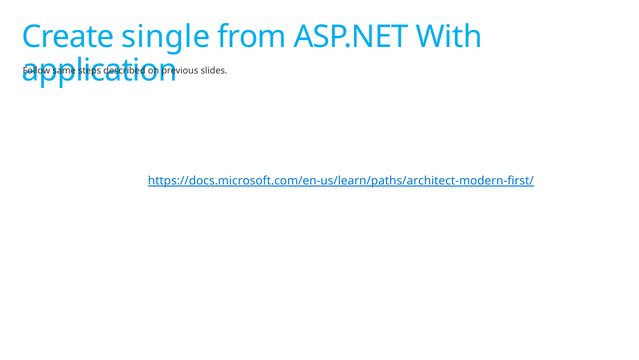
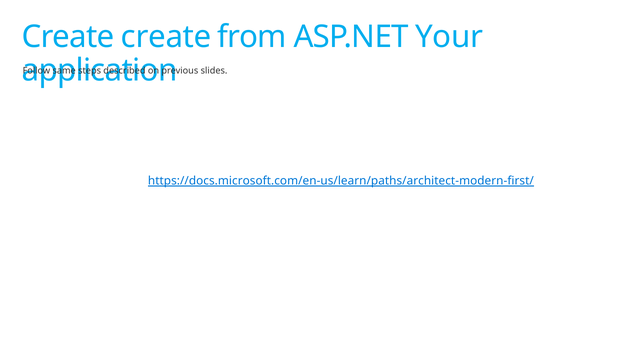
Create single: single -> create
With: With -> Your
